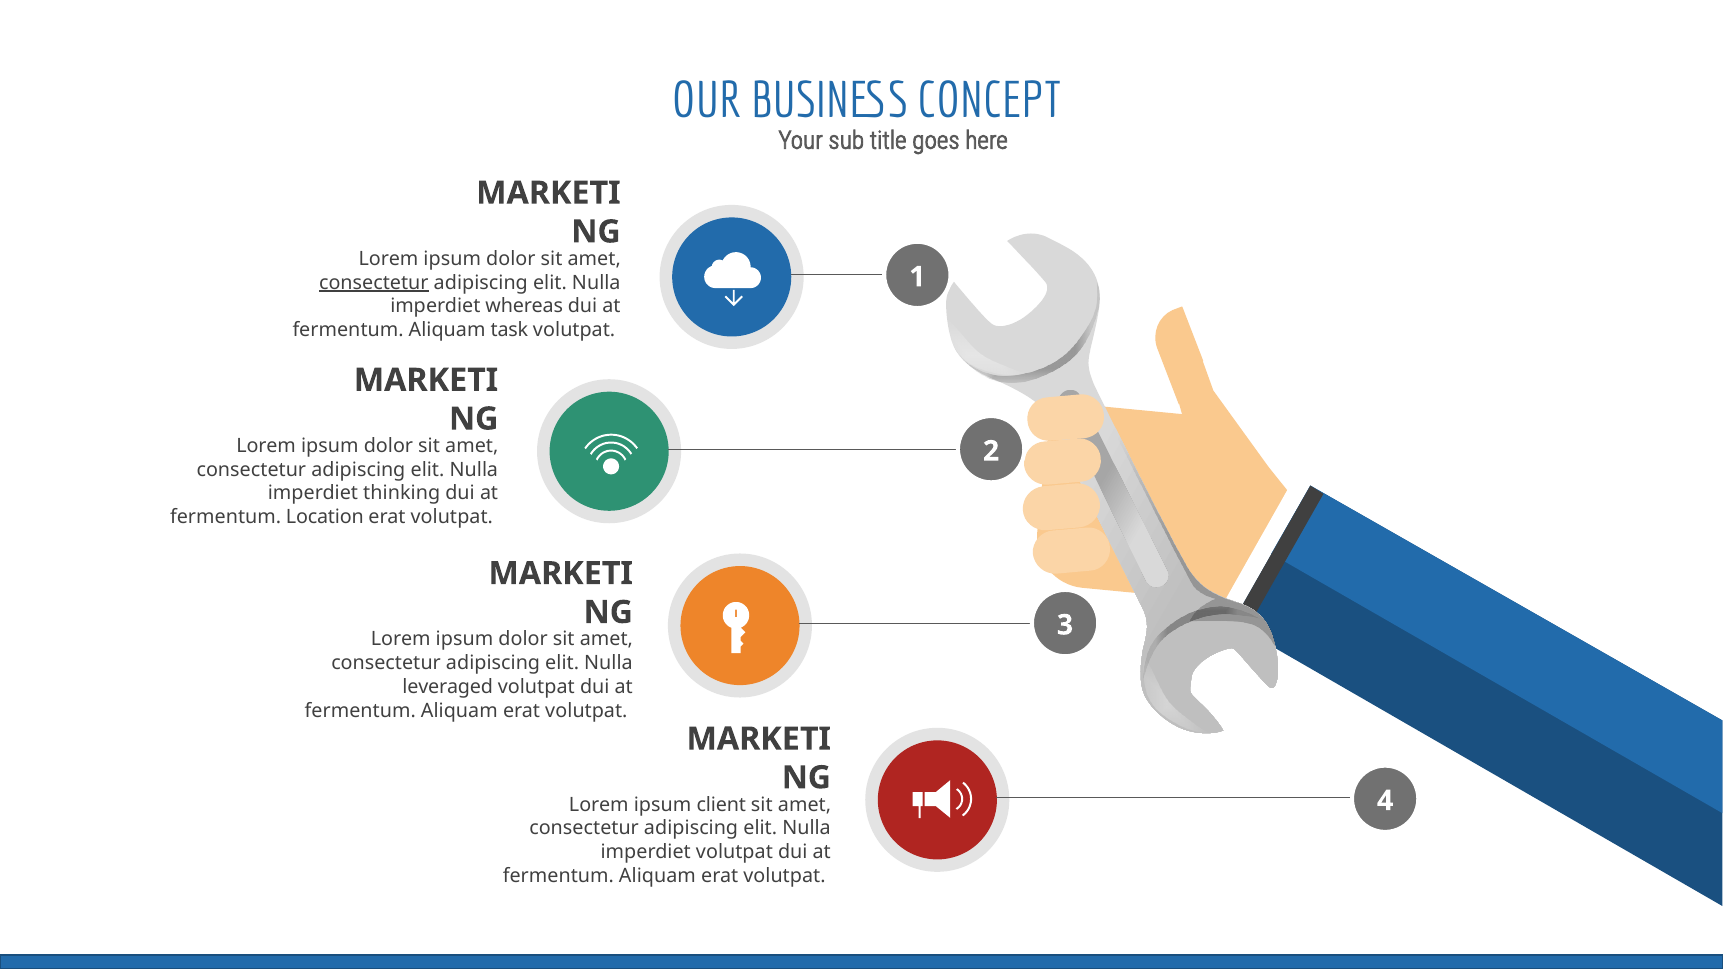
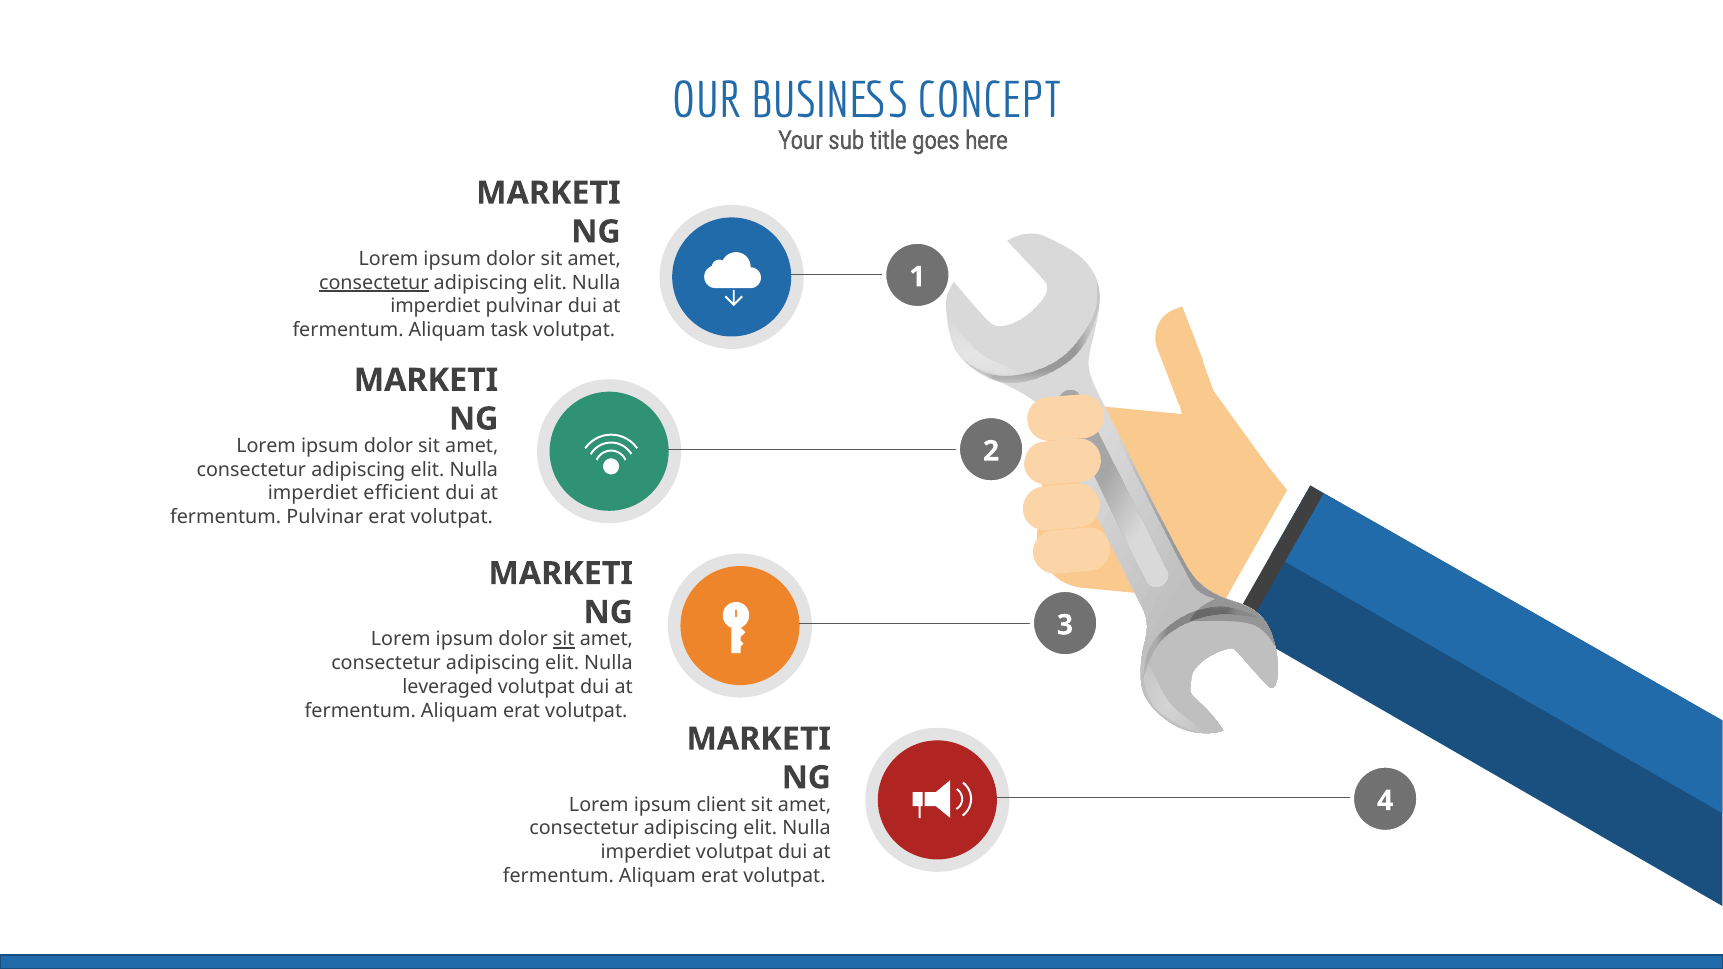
imperdiet whereas: whereas -> pulvinar
thinking: thinking -> efficient
fermentum Location: Location -> Pulvinar
sit at (564, 640) underline: none -> present
